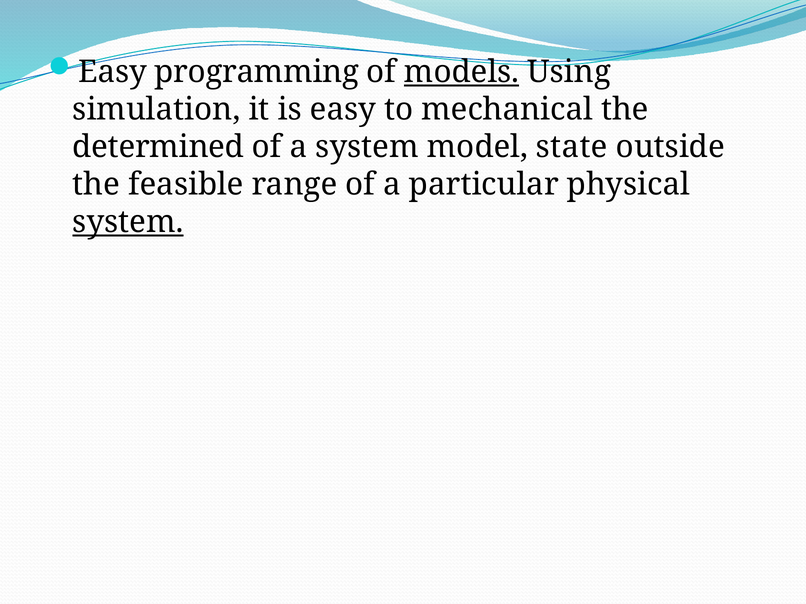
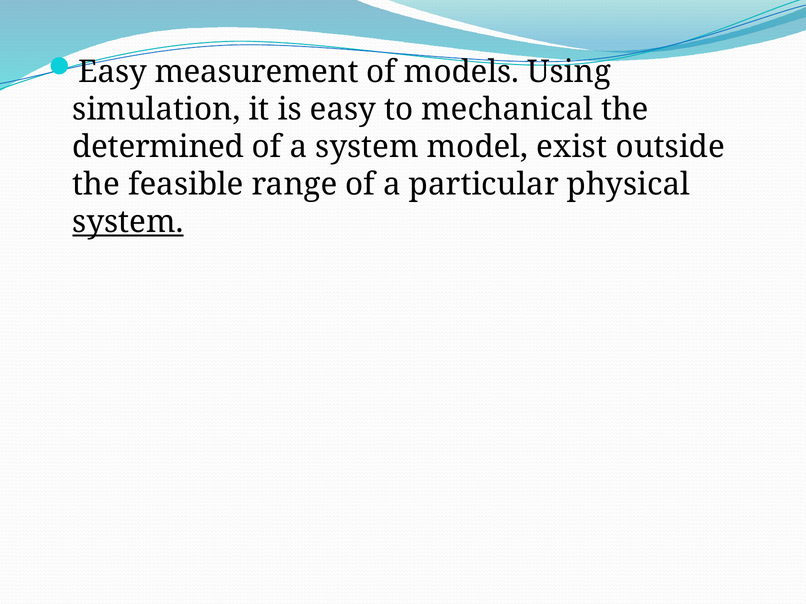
programming: programming -> measurement
models underline: present -> none
state: state -> exist
